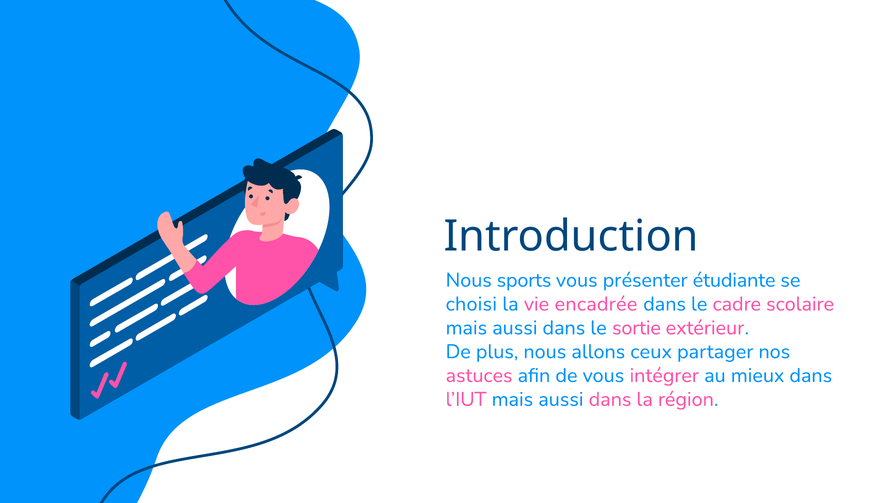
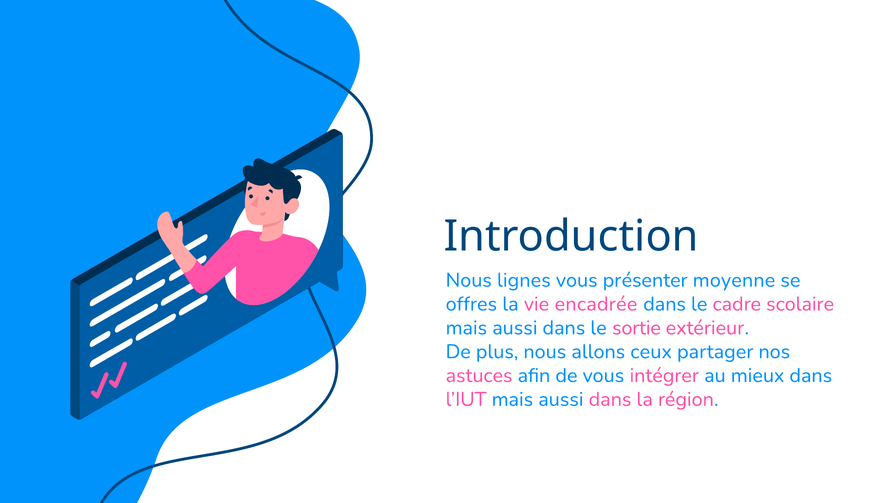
sports: sports -> lignes
étudiante: étudiante -> moyenne
choisi: choisi -> offres
